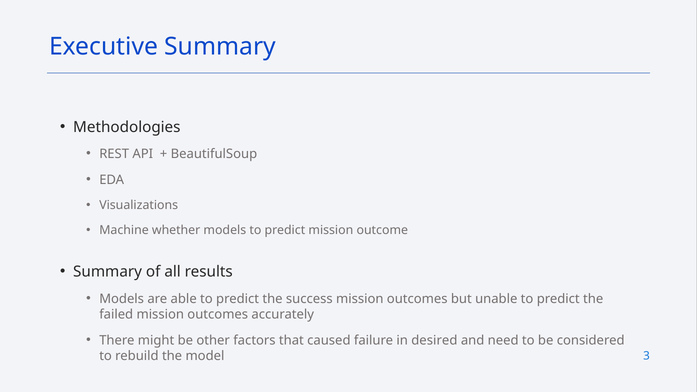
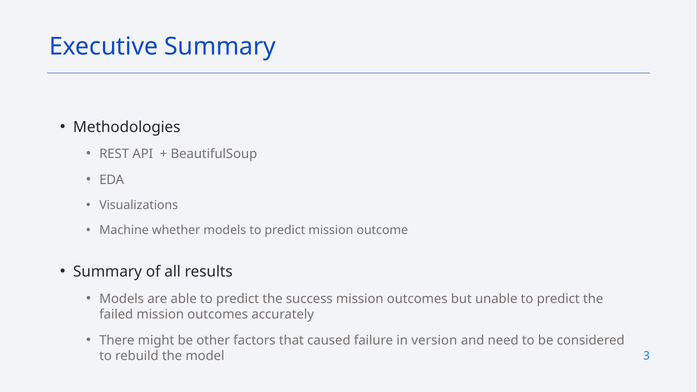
desired: desired -> version
